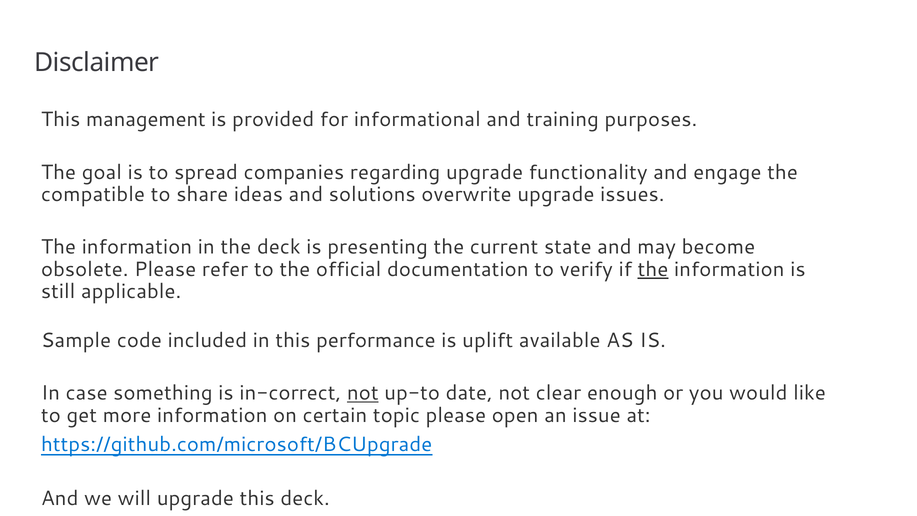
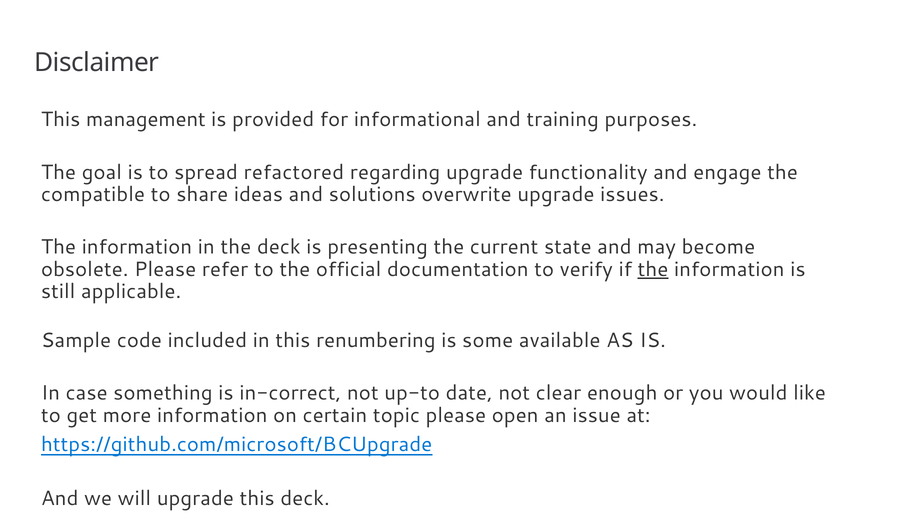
companies: companies -> refactored
performance: performance -> renumbering
uplift: uplift -> some
not at (363, 393) underline: present -> none
